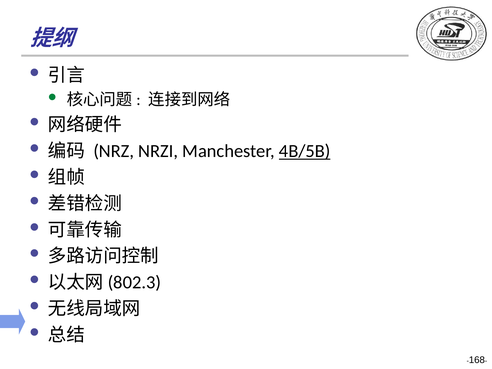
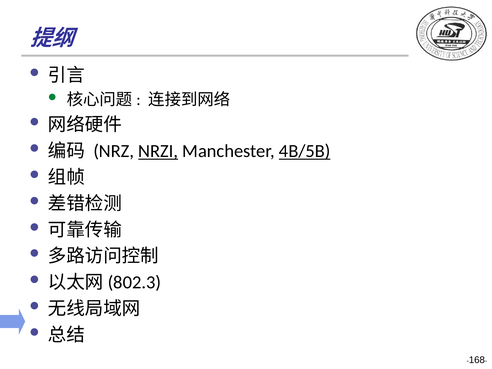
NRZI underline: none -> present
